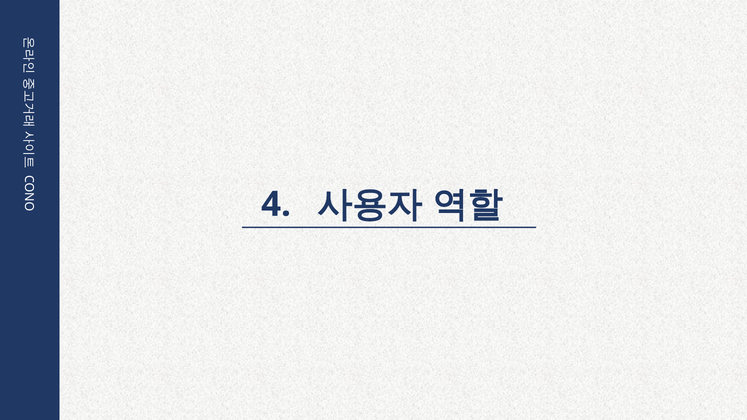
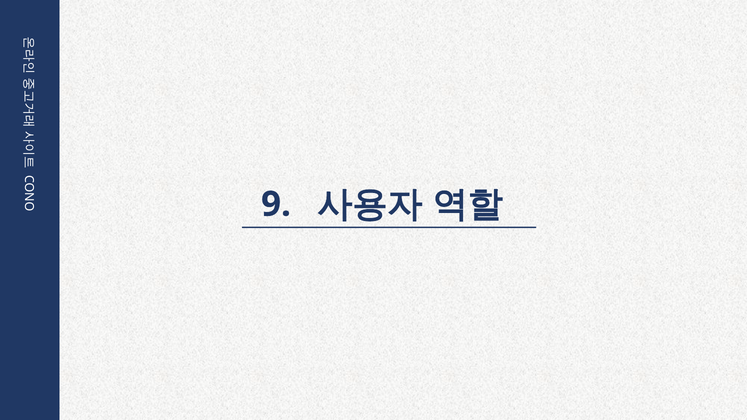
4: 4 -> 9
